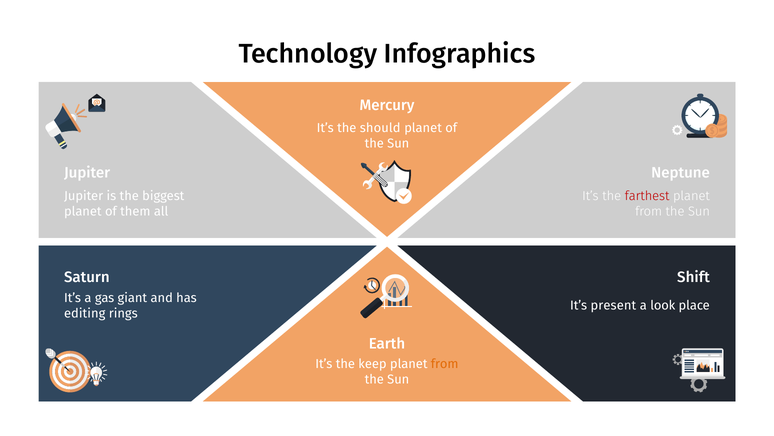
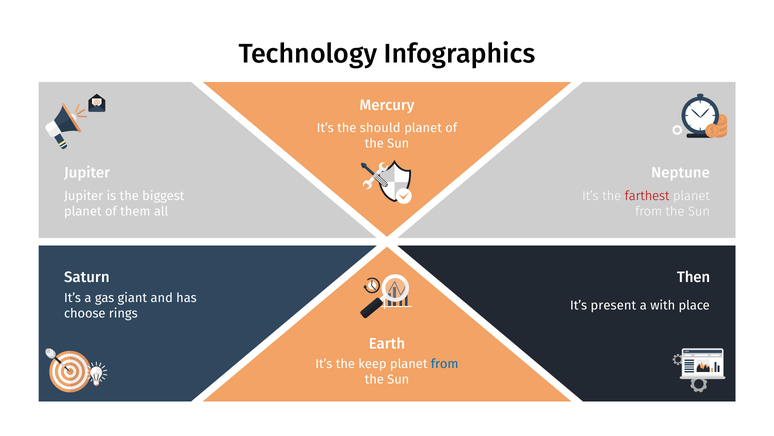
Shift: Shift -> Then
look: look -> with
editing: editing -> choose
from at (445, 364) colour: orange -> blue
